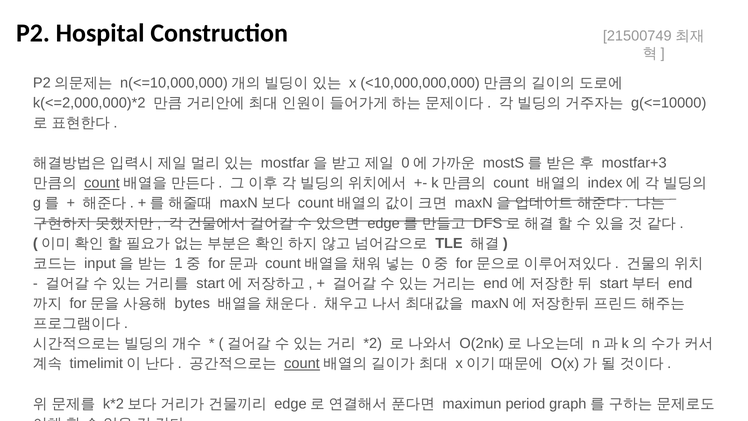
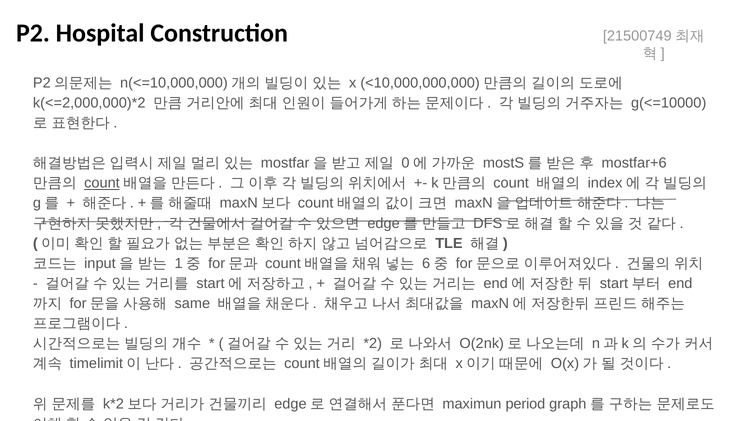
mostfar+3: mostfar+3 -> mostfar+6
0 at (426, 263): 0 -> 6
bytes: bytes -> same
count at (302, 363) underline: present -> none
